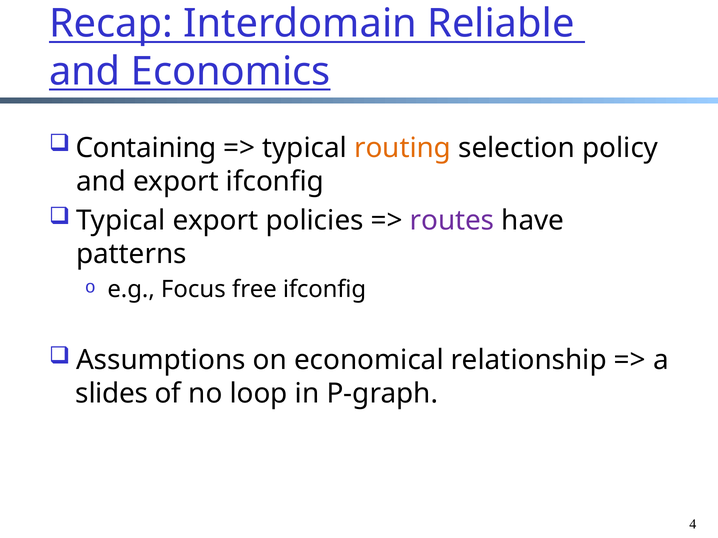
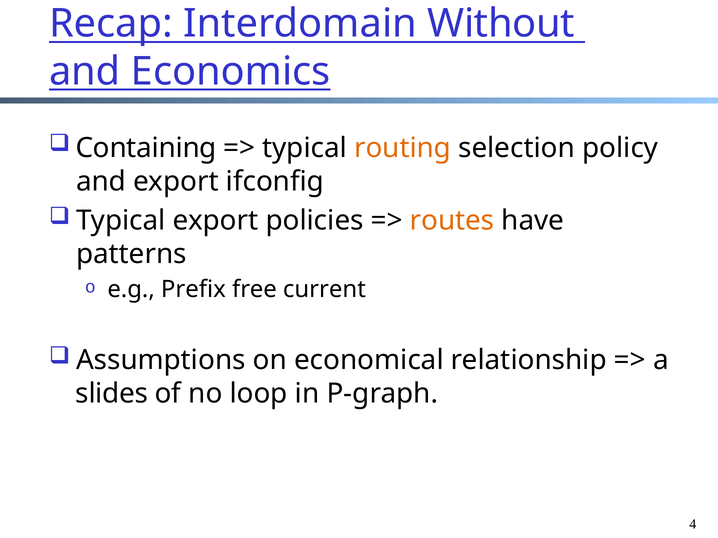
Reliable: Reliable -> Without
routes colour: purple -> orange
Focus: Focus -> Prefix
free ifconfig: ifconfig -> current
